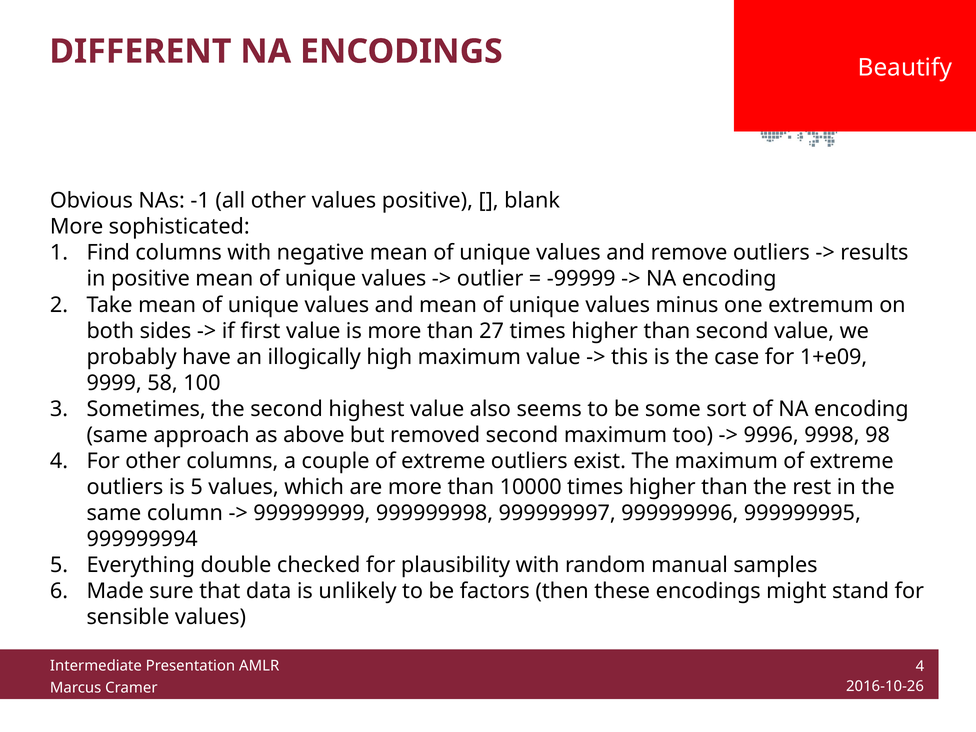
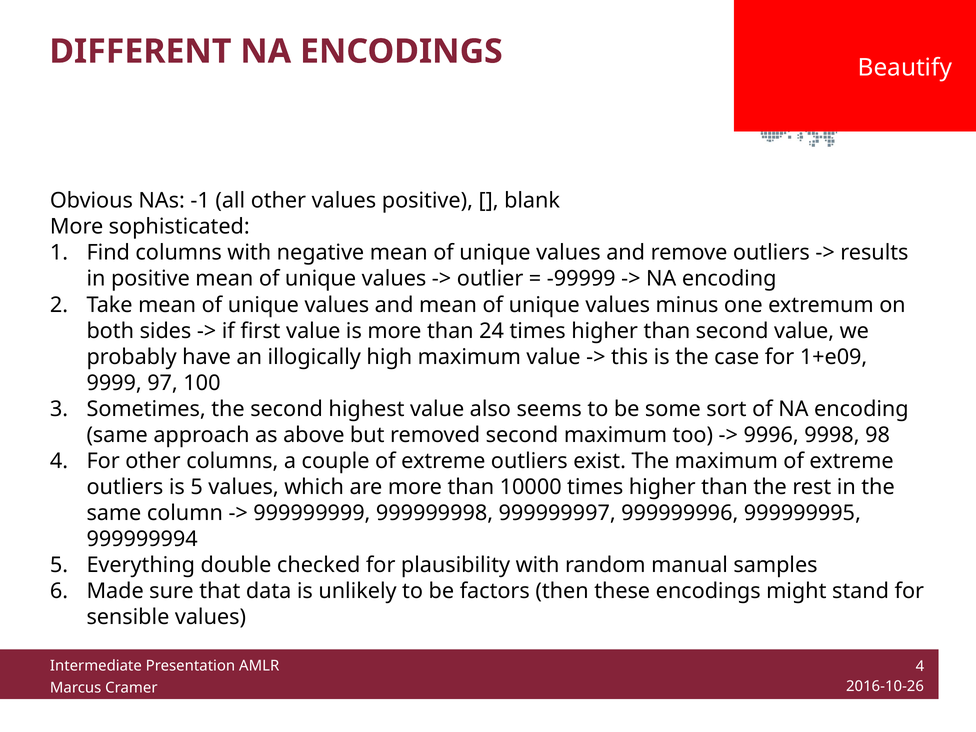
27: 27 -> 24
58: 58 -> 97
